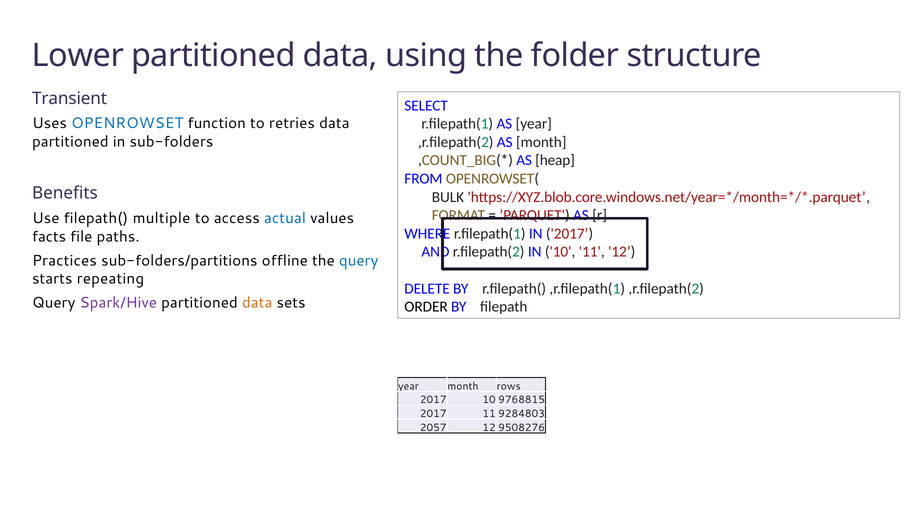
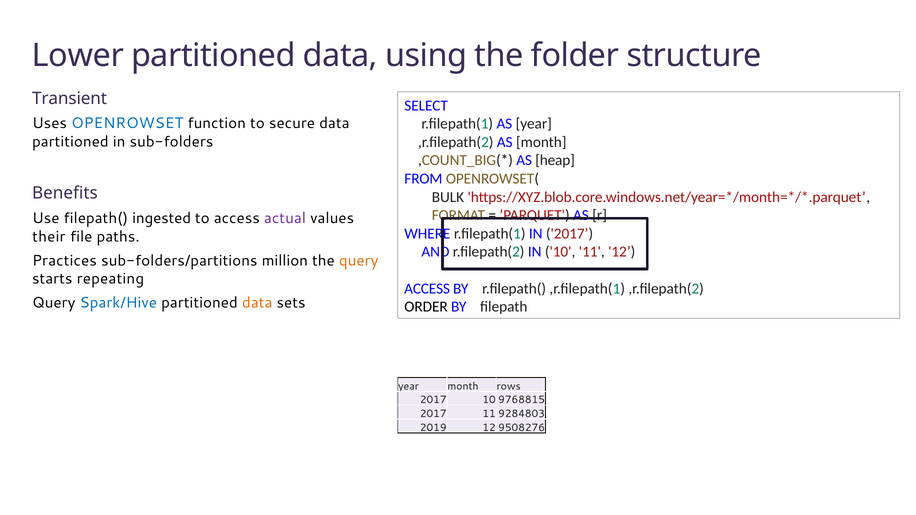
retries: retries -> secure
multiple: multiple -> ingested
actual colour: blue -> purple
facts: facts -> their
offline: offline -> million
query at (359, 261) colour: blue -> orange
DELETE at (427, 289): DELETE -> ACCESS
Spark/Hive colour: purple -> blue
2057: 2057 -> 2019
